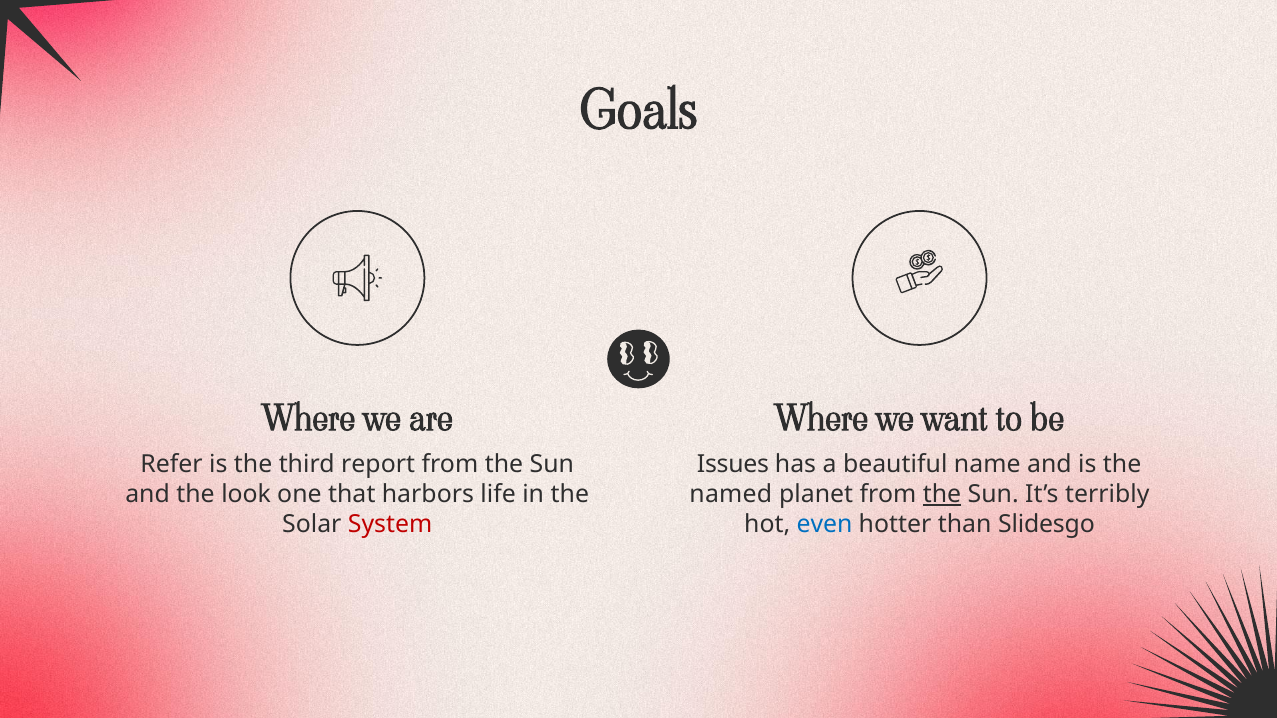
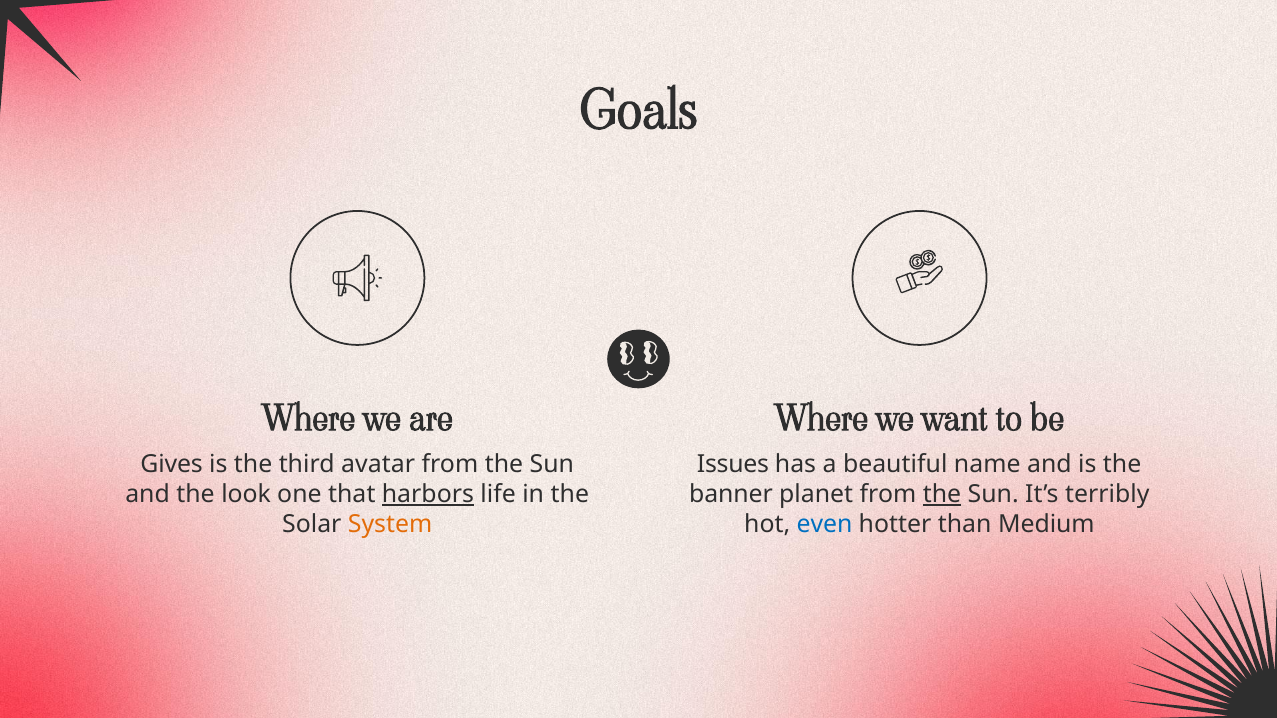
Refer: Refer -> Gives
report: report -> avatar
harbors underline: none -> present
named: named -> banner
System colour: red -> orange
Slidesgo: Slidesgo -> Medium
